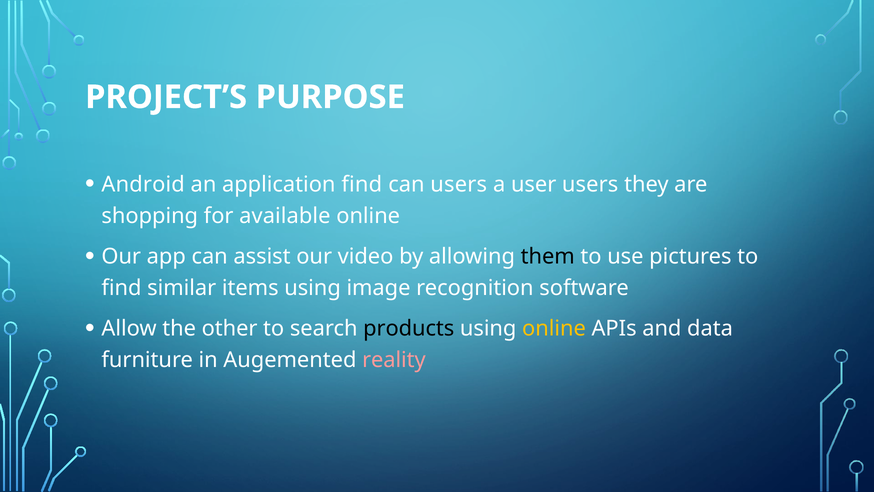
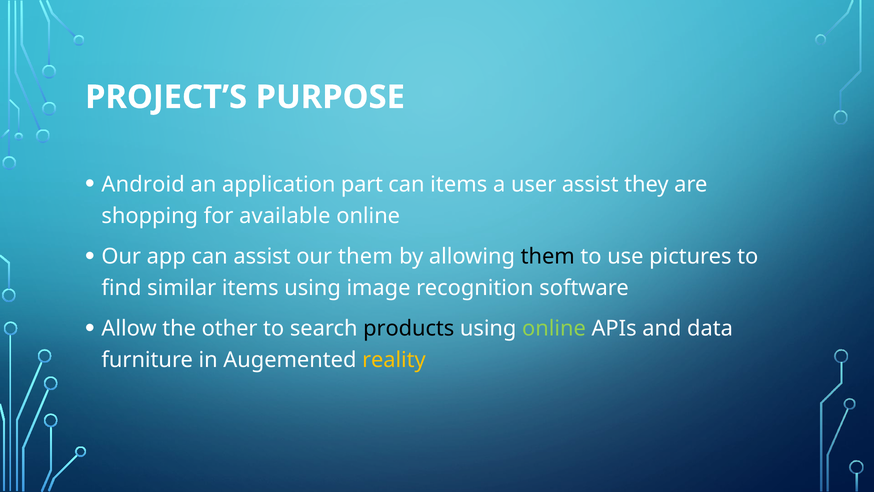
application find: find -> part
can users: users -> items
user users: users -> assist
our video: video -> them
online at (554, 328) colour: yellow -> light green
reality colour: pink -> yellow
